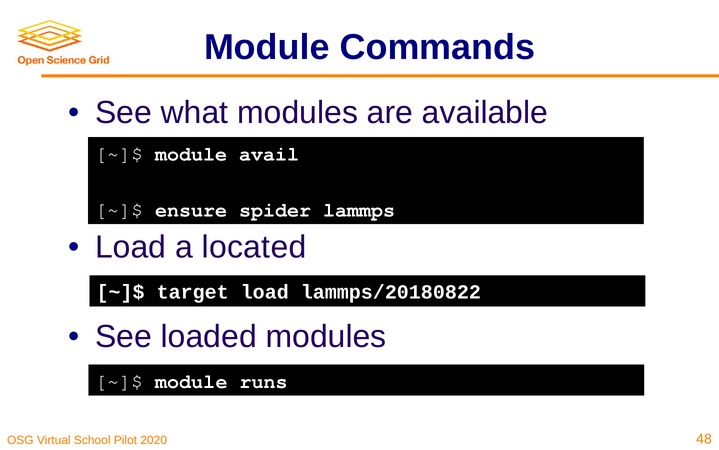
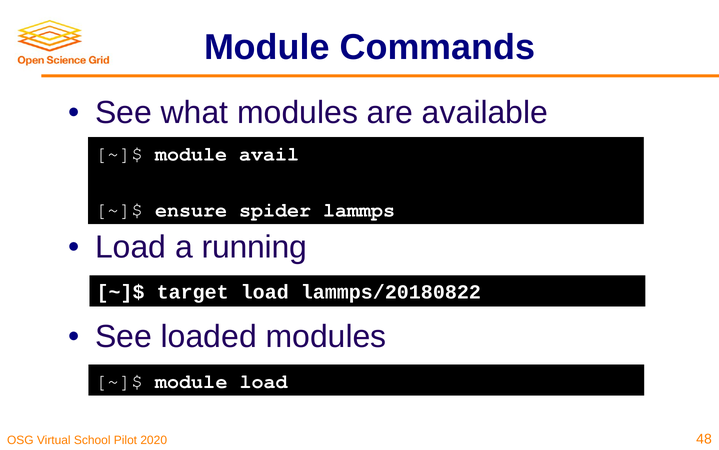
located: located -> running
module runs: runs -> load
